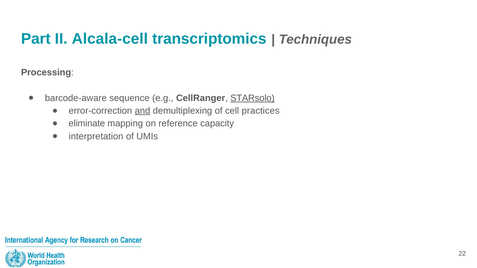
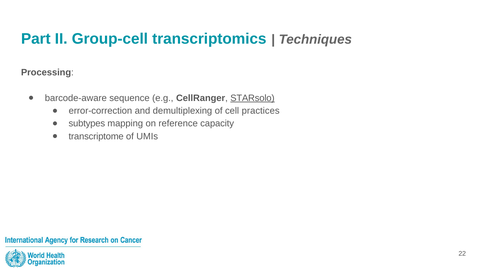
Alcala-cell: Alcala-cell -> Group-cell
and underline: present -> none
eliminate: eliminate -> subtypes
interpretation: interpretation -> transcriptome
